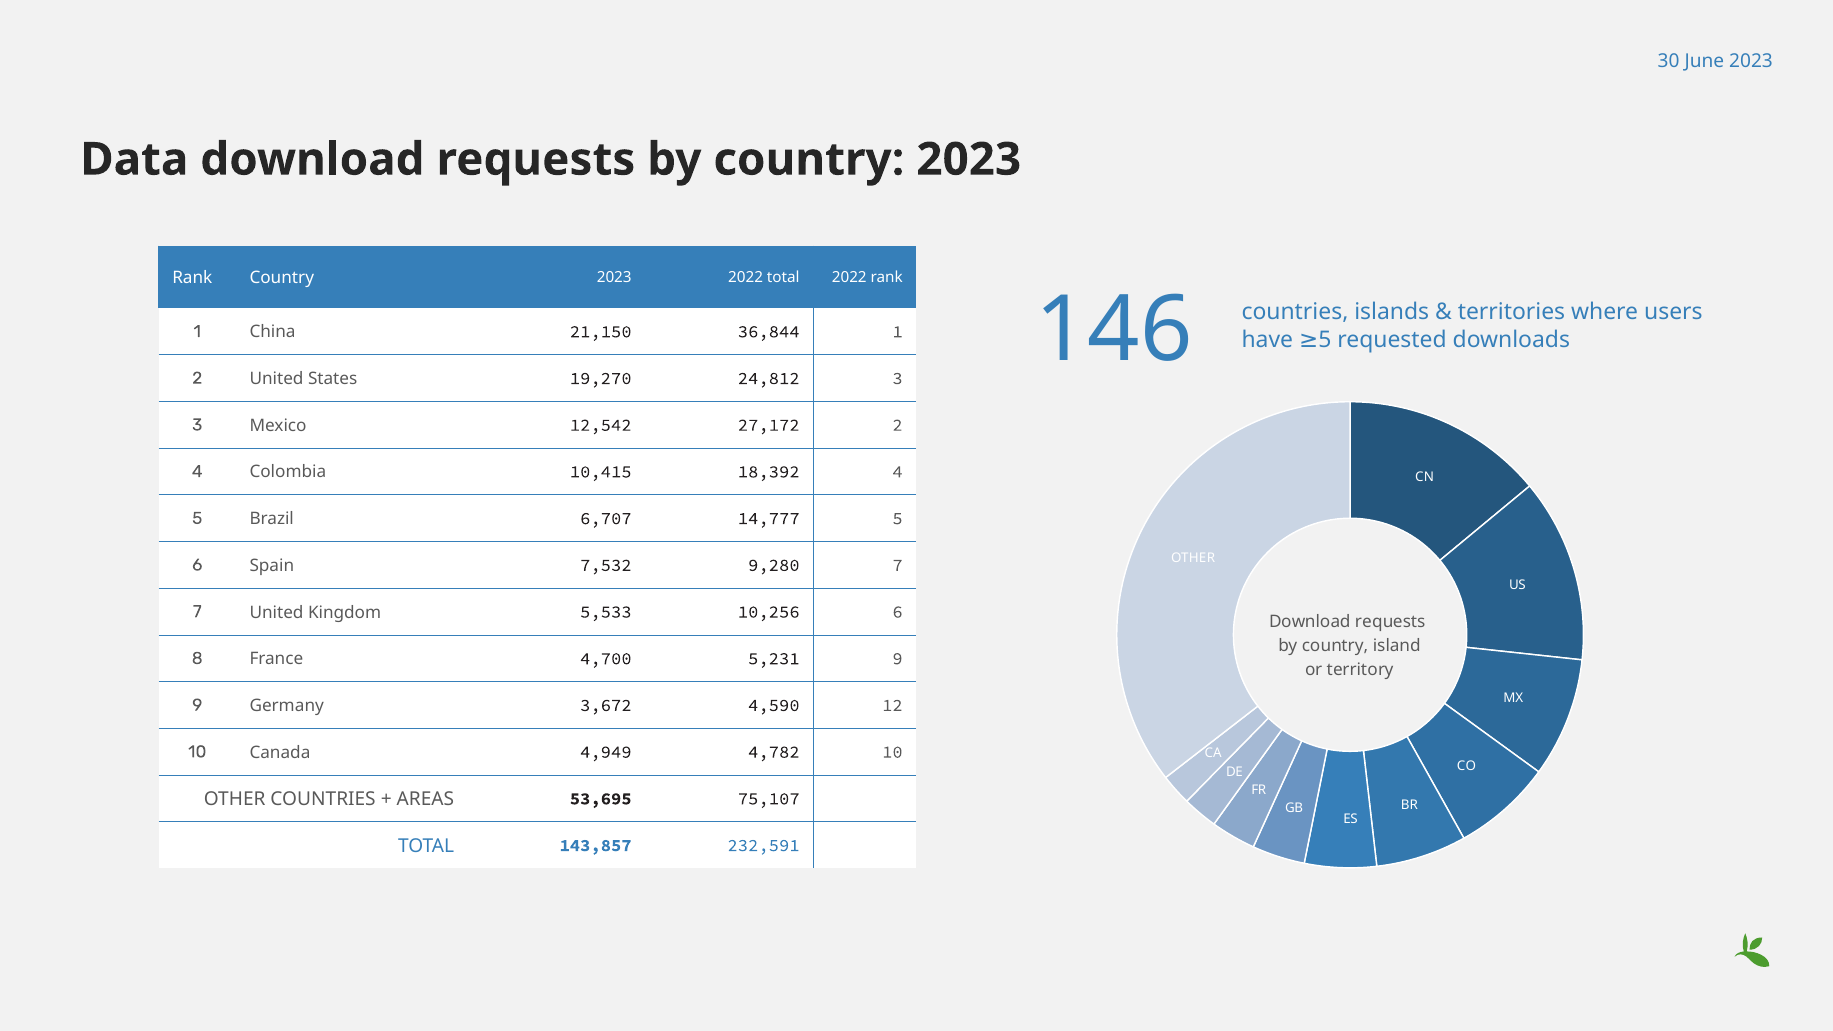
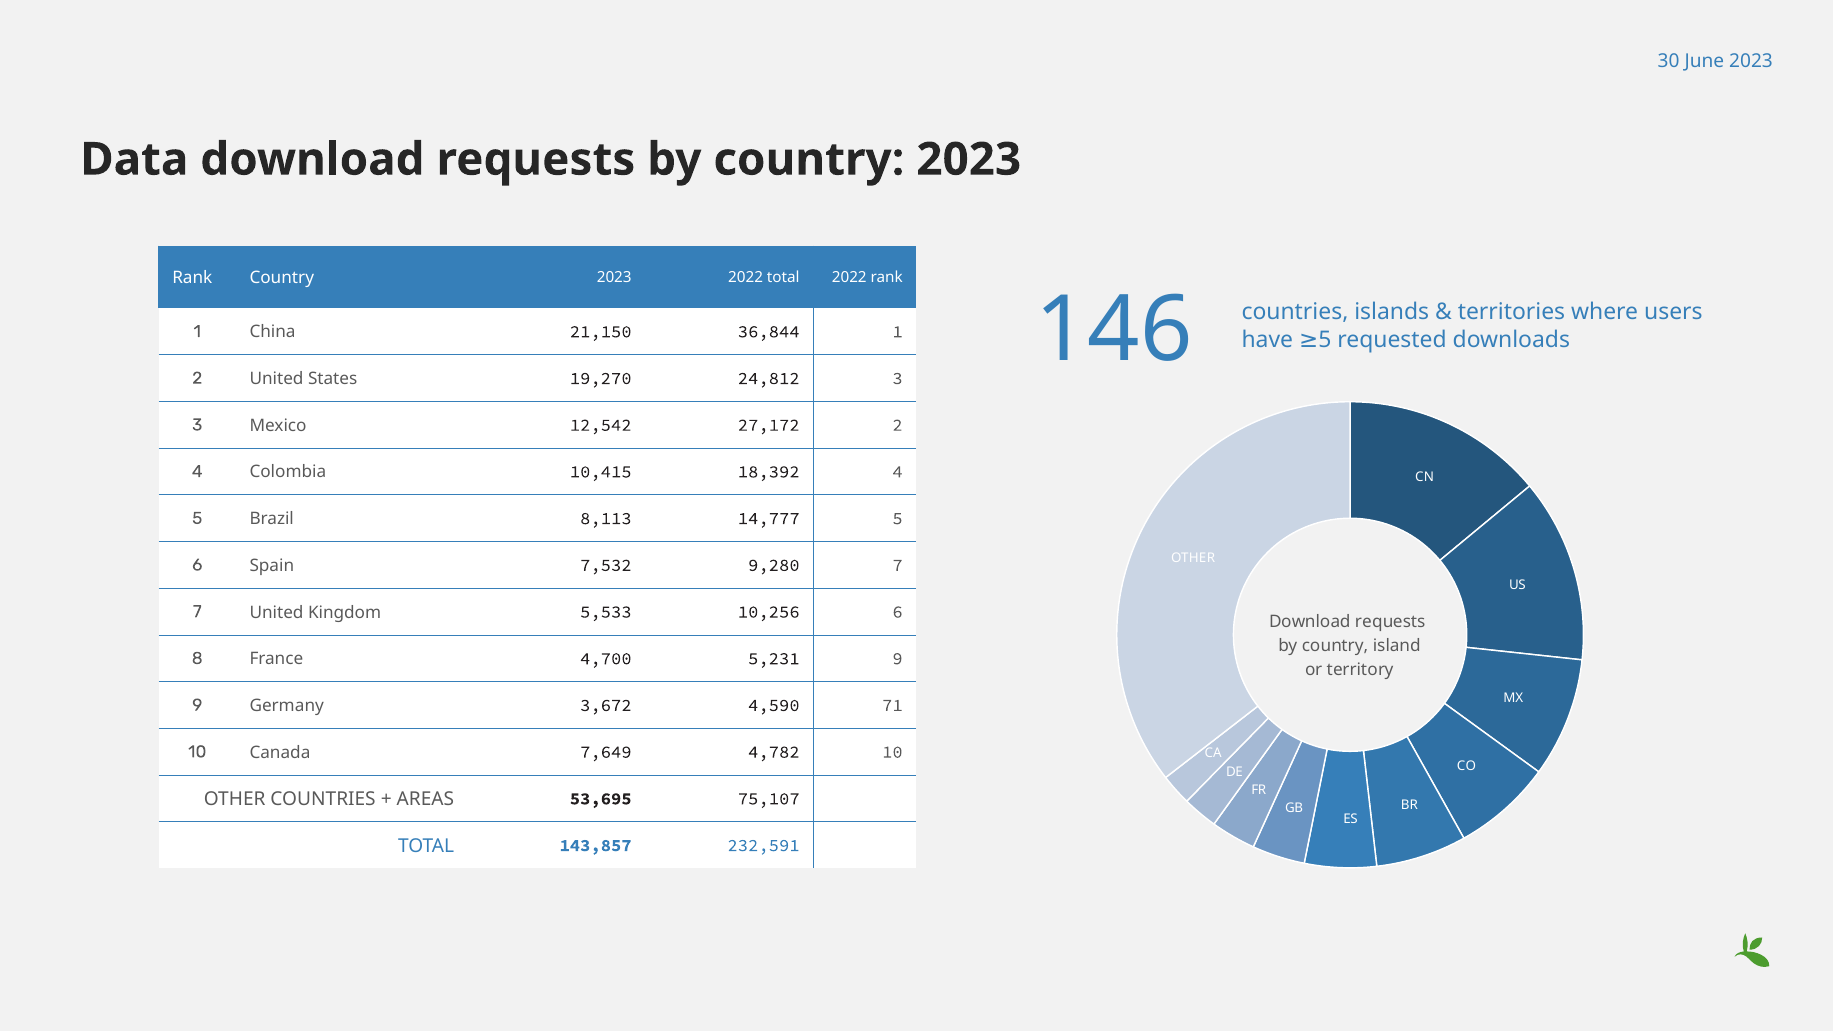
6,707: 6,707 -> 8,113
12: 12 -> 71
4,949: 4,949 -> 7,649
